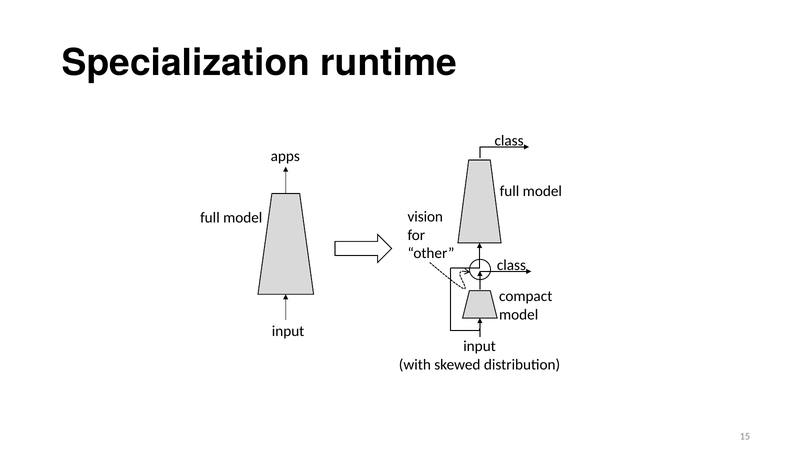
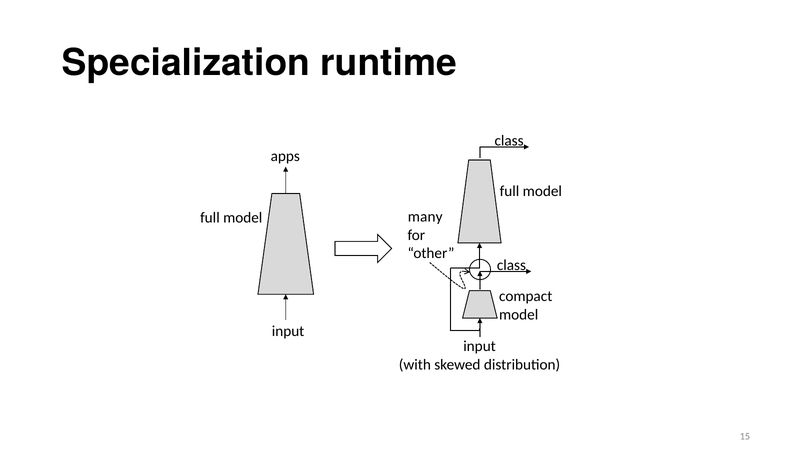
vision: vision -> many
